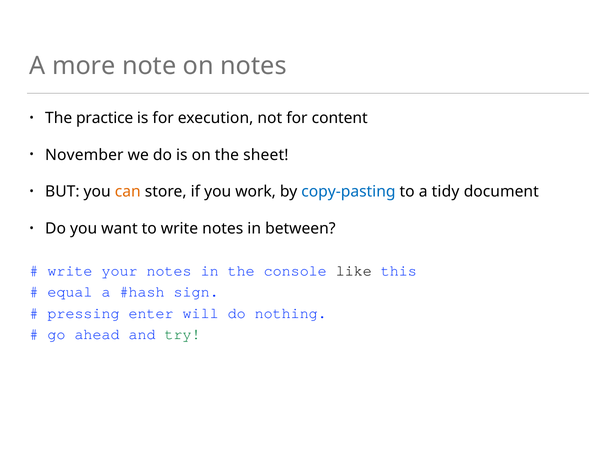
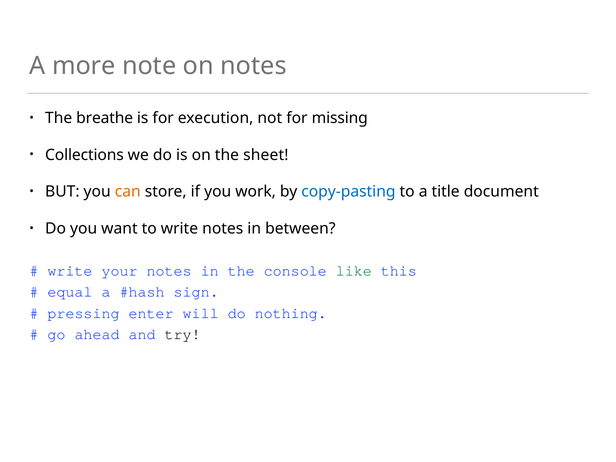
practice: practice -> breathe
content: content -> missing
November: November -> Collections
tidy: tidy -> title
like colour: black -> green
try colour: green -> black
